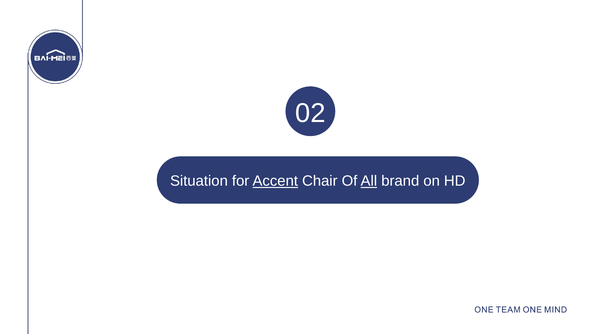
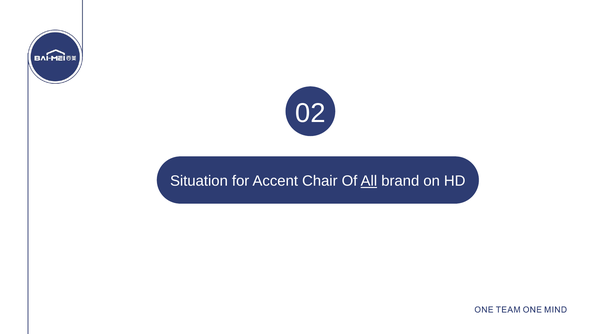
Accent underline: present -> none
